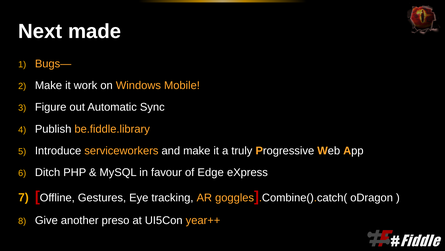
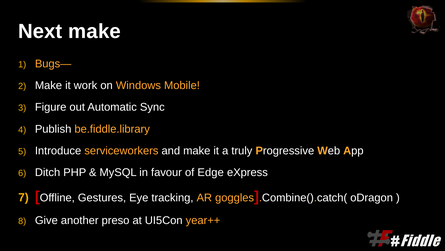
Next made: made -> make
